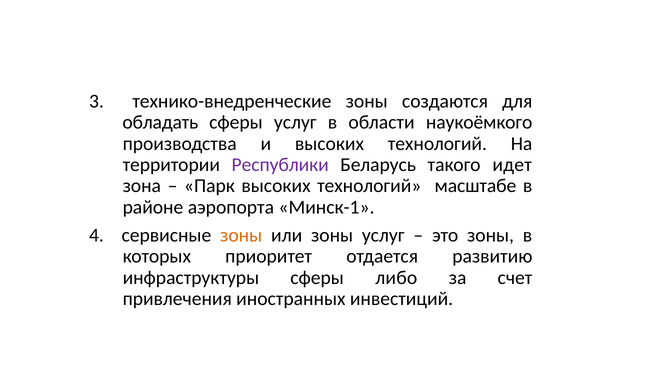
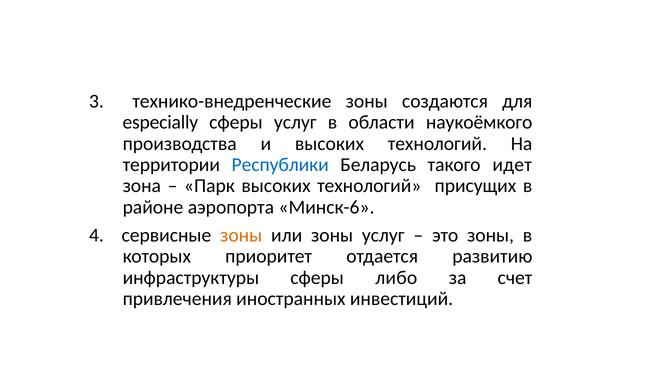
обладать: обладать -> especially
Республики colour: purple -> blue
масштабе: масштабе -> присущих
Минск-1: Минск-1 -> Минск-6
